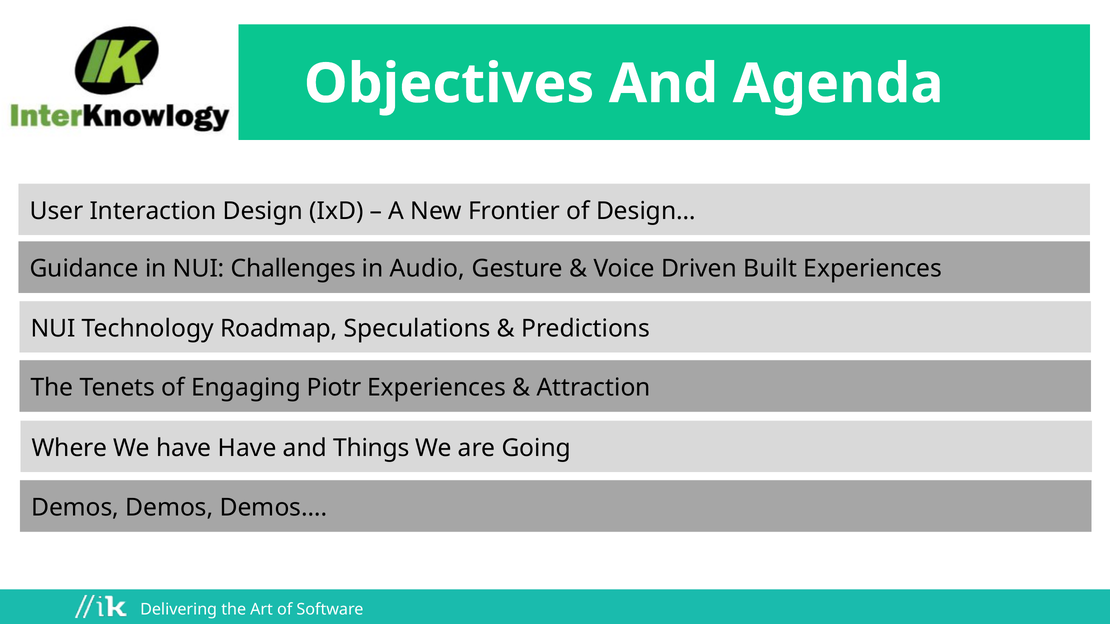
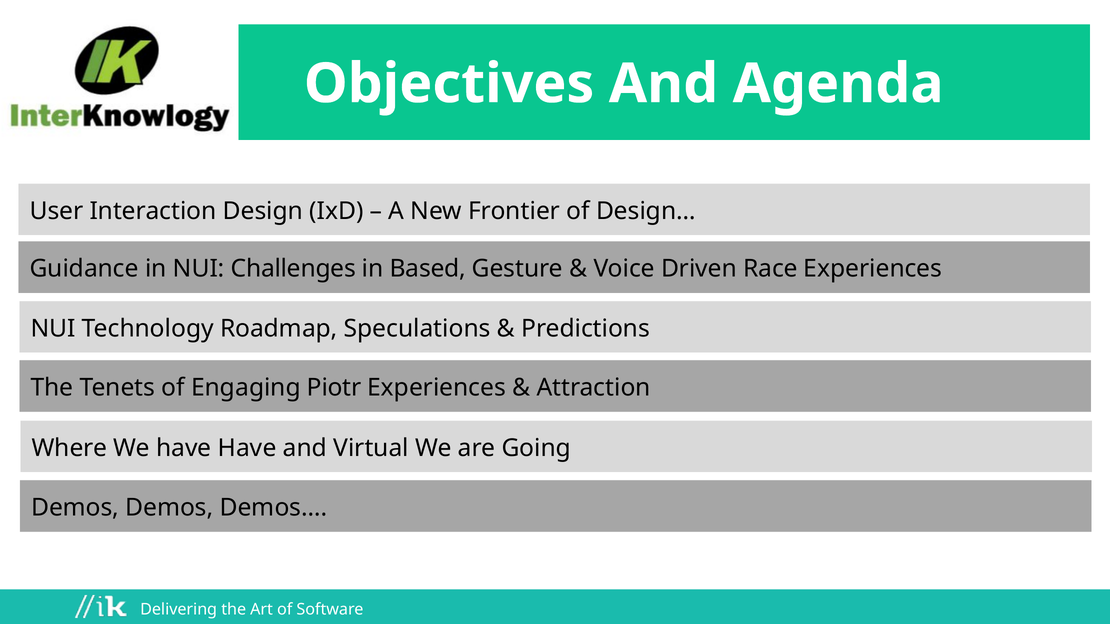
Audio: Audio -> Based
Built: Built -> Race
Things: Things -> Virtual
